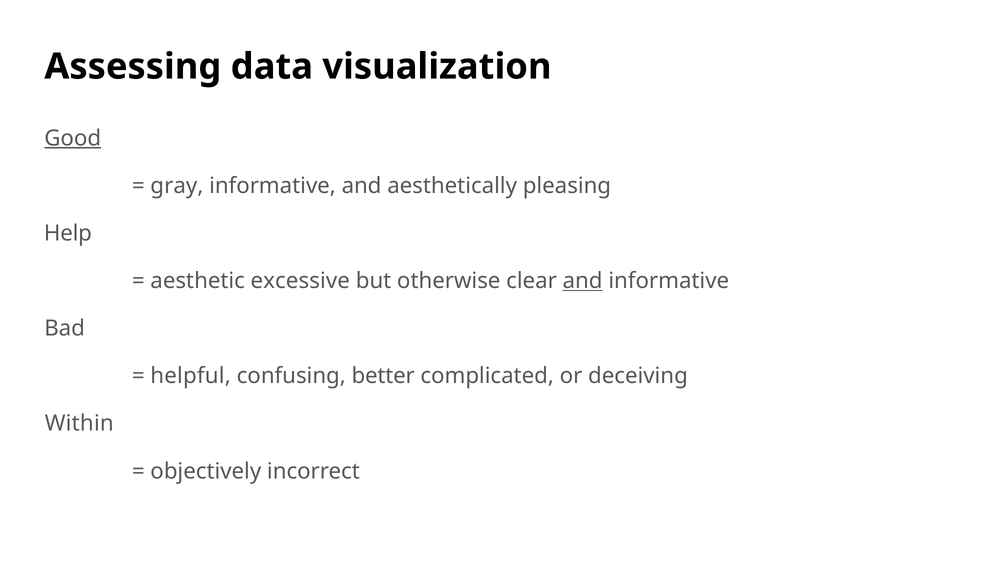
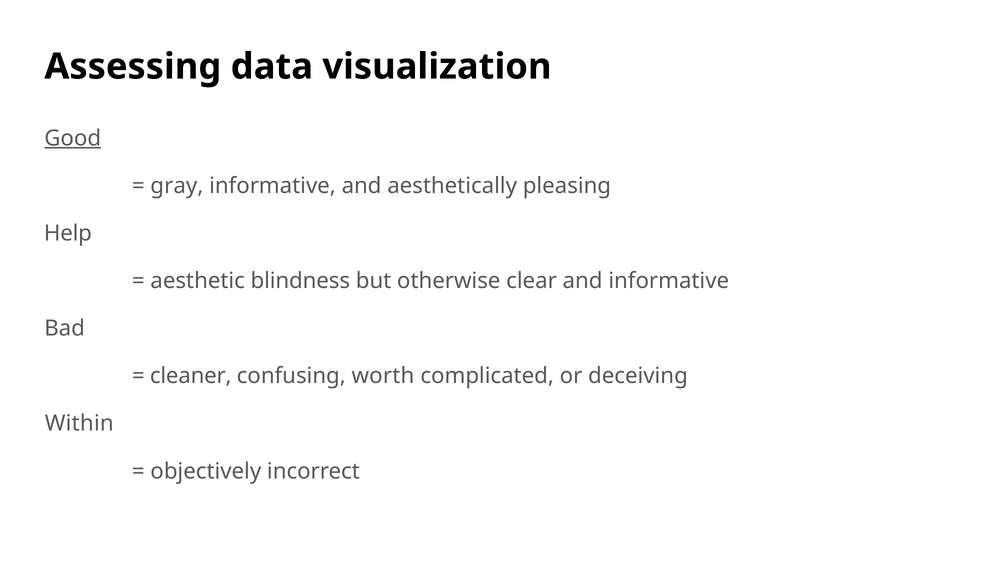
excessive: excessive -> blindness
and at (583, 281) underline: present -> none
helpful: helpful -> cleaner
better: better -> worth
